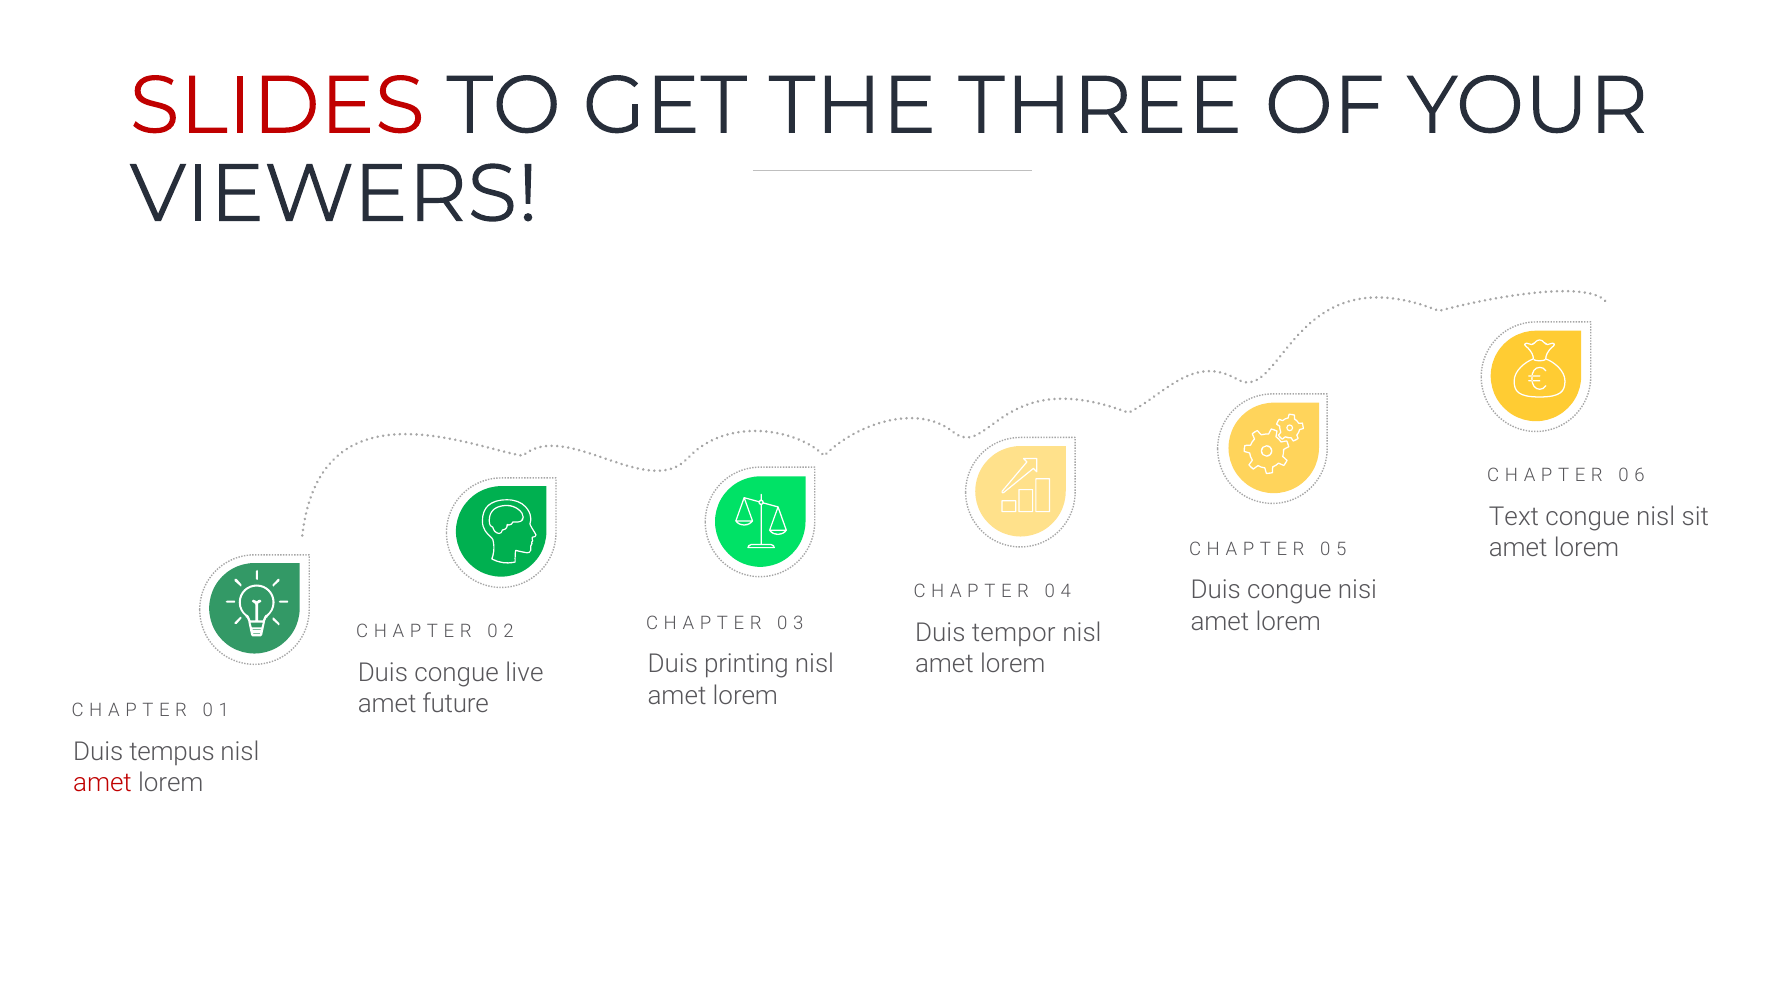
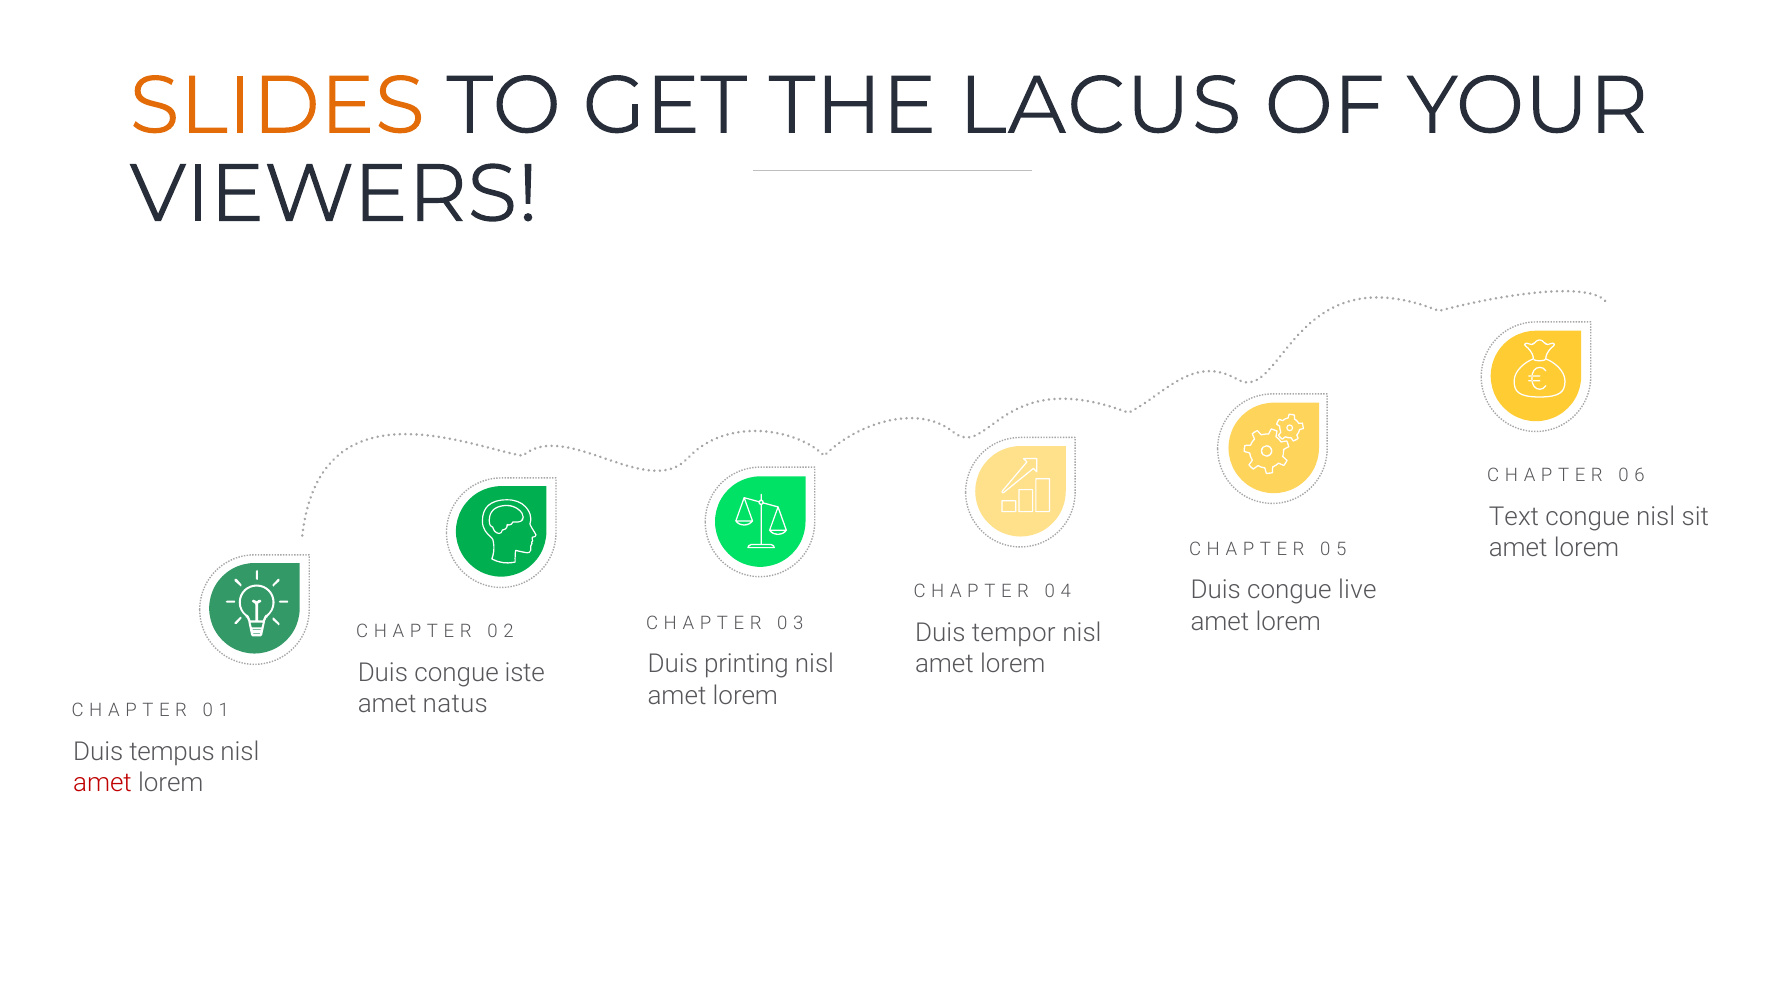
SLIDES colour: red -> orange
THREE: THREE -> LACUS
nisi: nisi -> live
live: live -> iste
future: future -> natus
